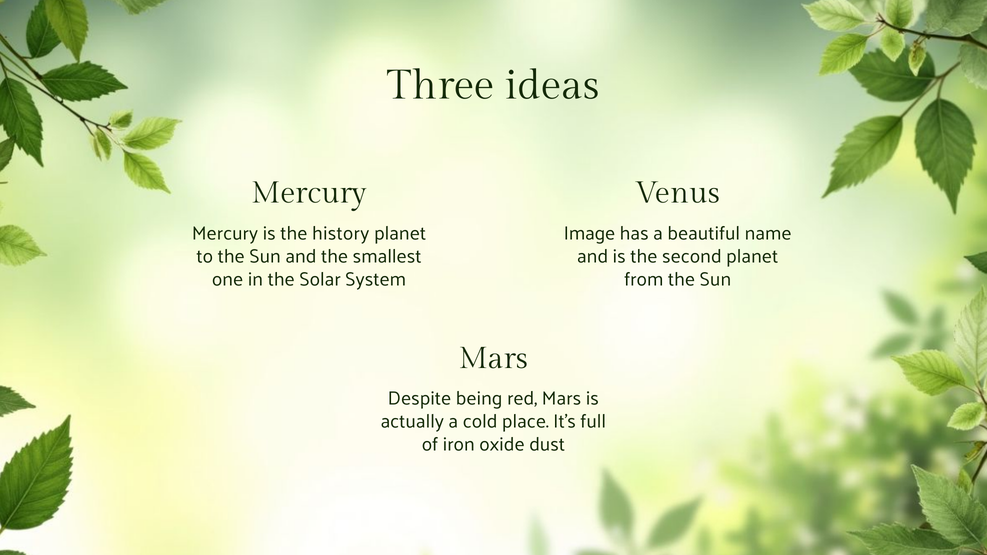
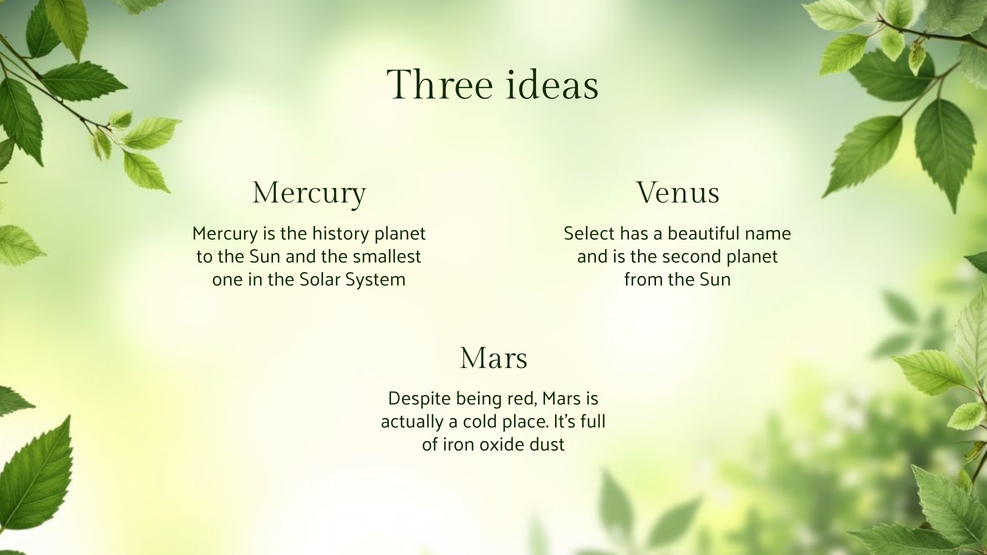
Image: Image -> Select
